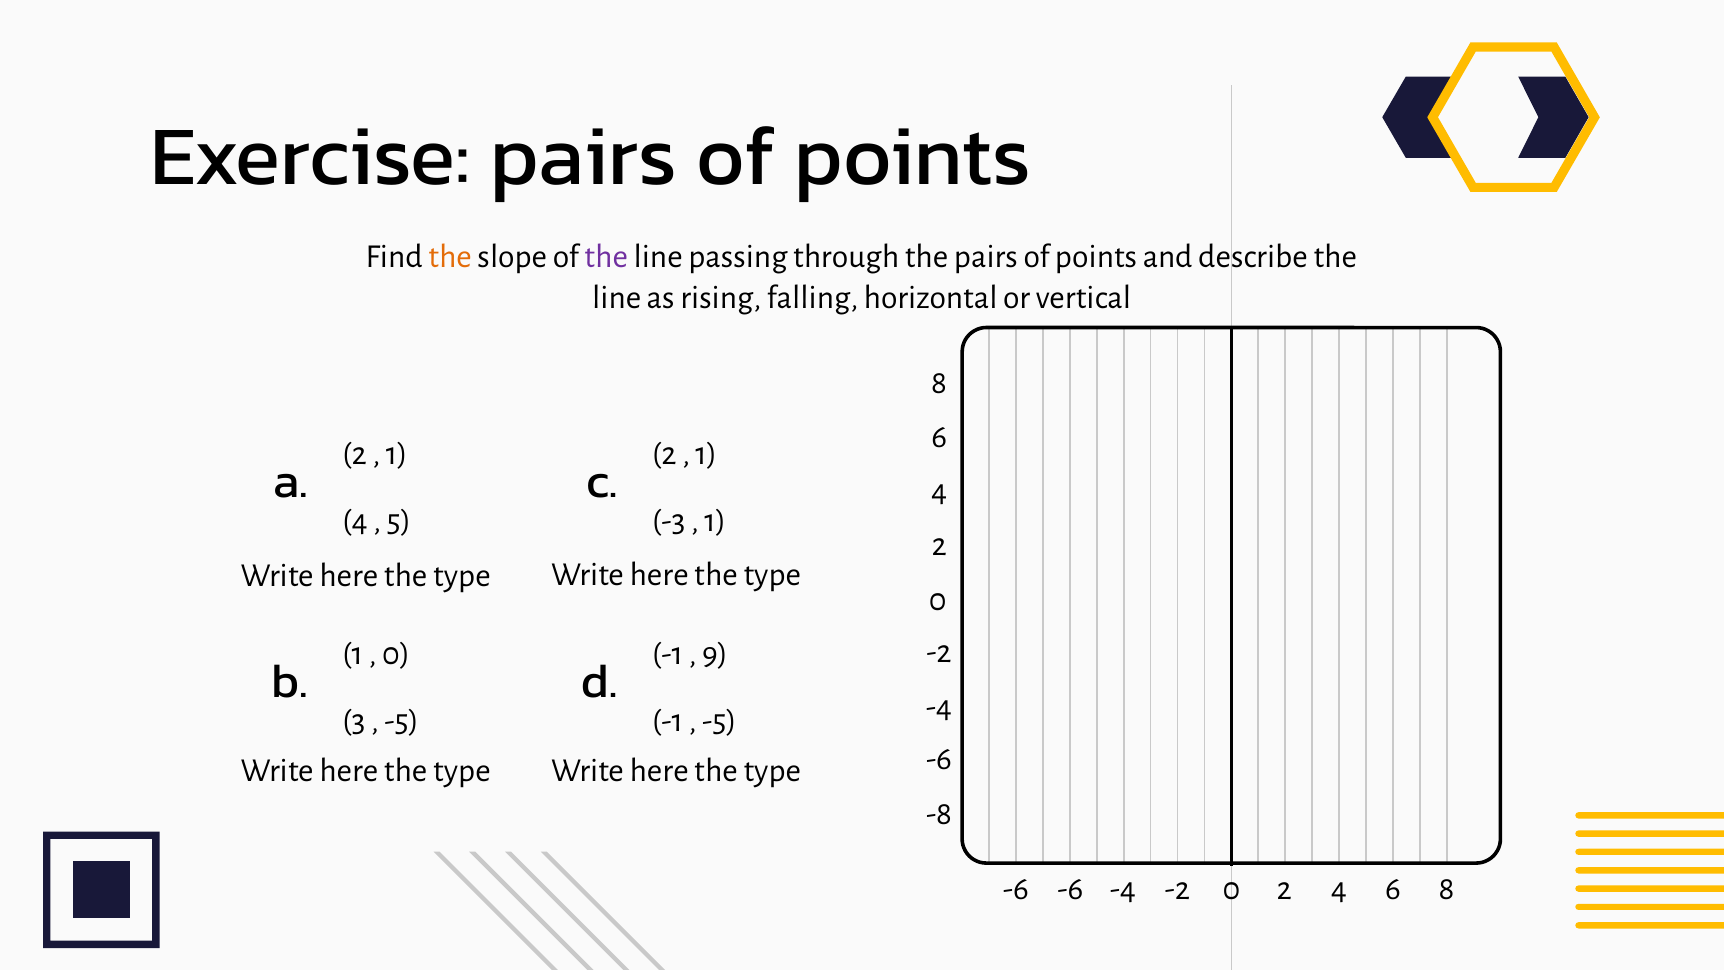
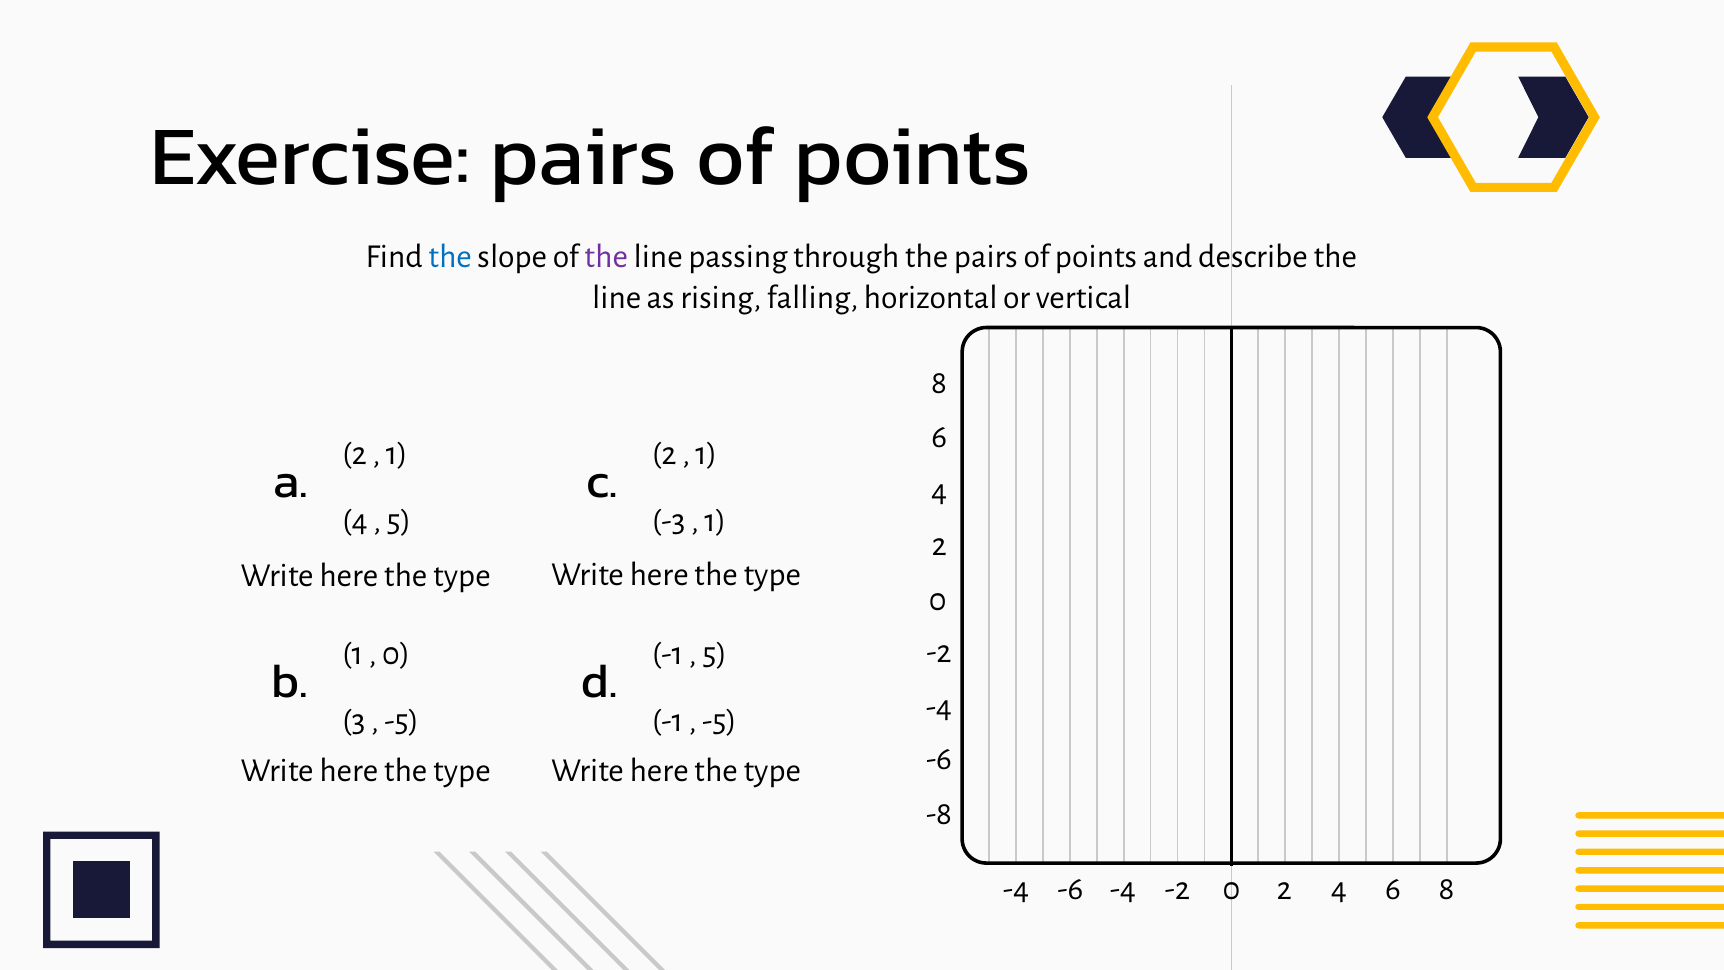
the at (450, 257) colour: orange -> blue
9 at (715, 653): 9 -> 5
-6 at (1016, 888): -6 -> -4
